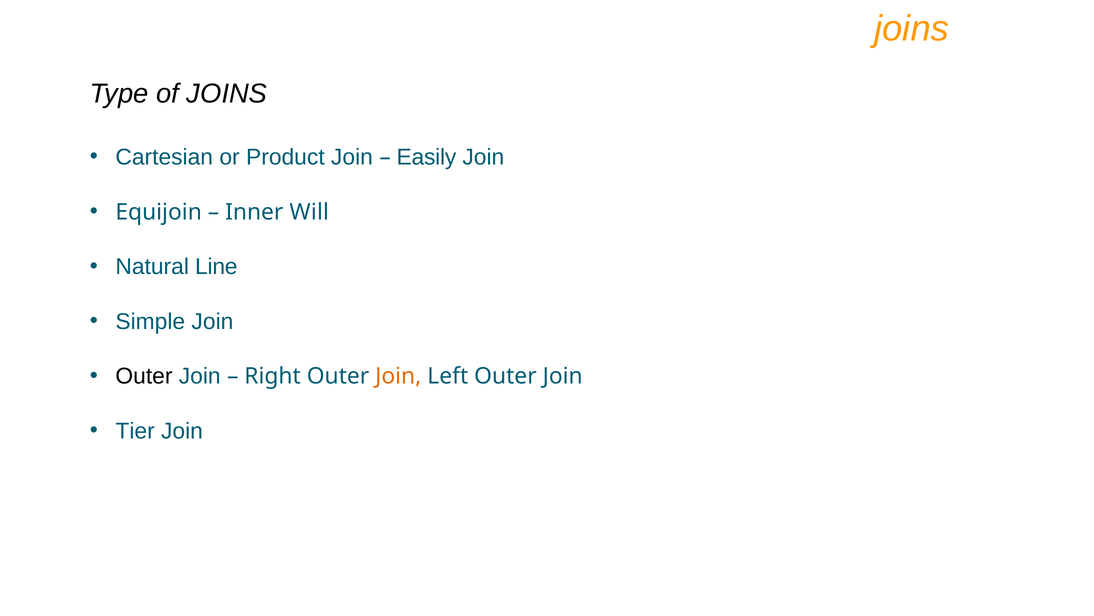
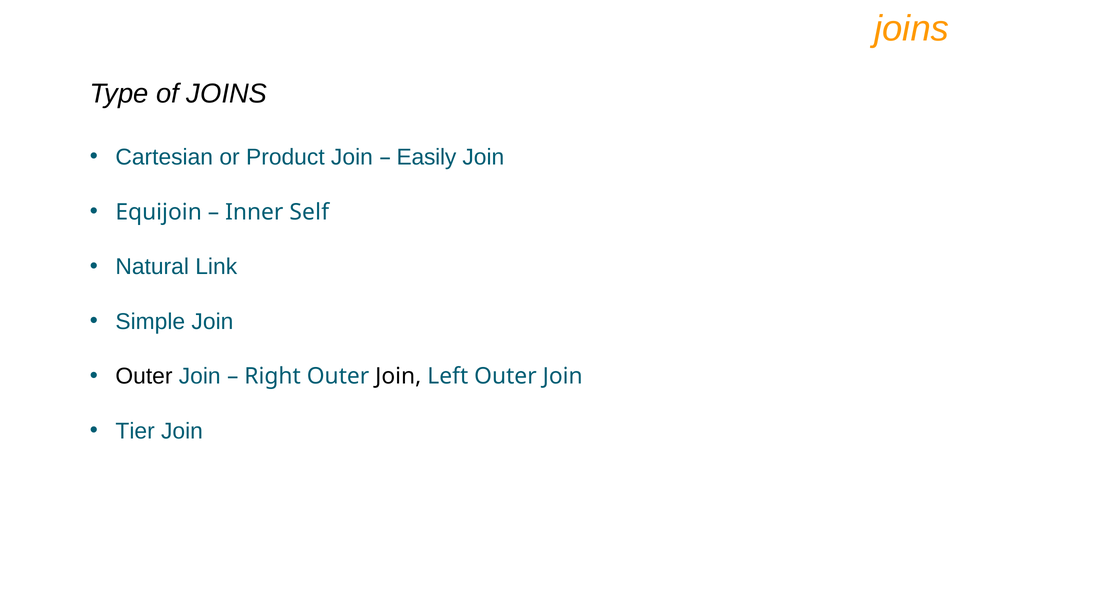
Will: Will -> Self
Line: Line -> Link
Join at (398, 376) colour: orange -> black
